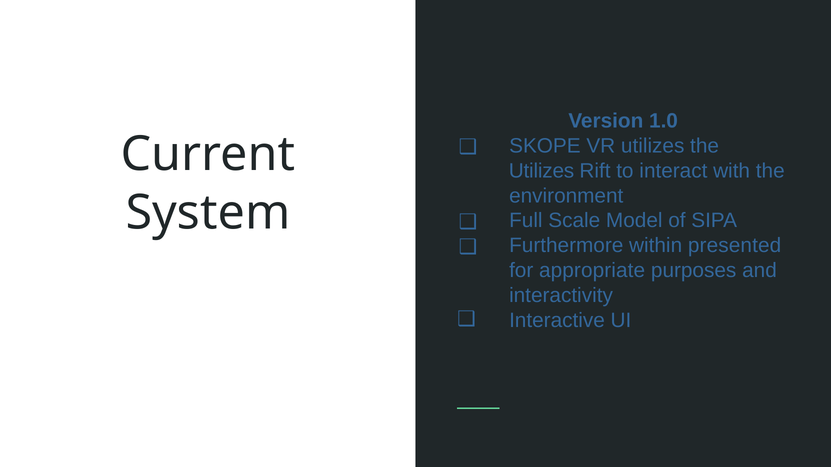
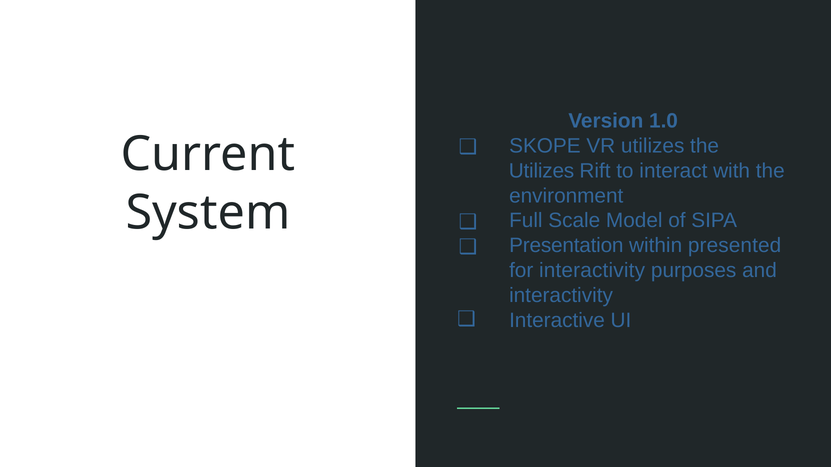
Furthermore: Furthermore -> Presentation
for appropriate: appropriate -> interactivity
